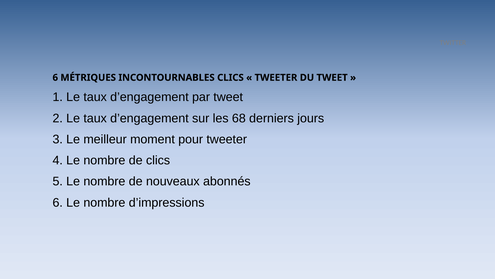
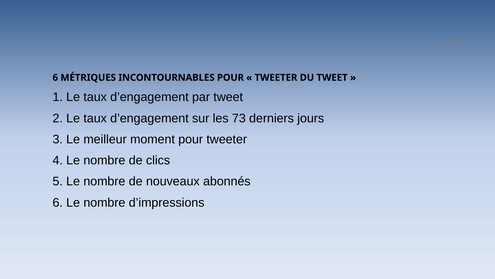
INCONTOURNABLES CLICS: CLICS -> POUR
68: 68 -> 73
